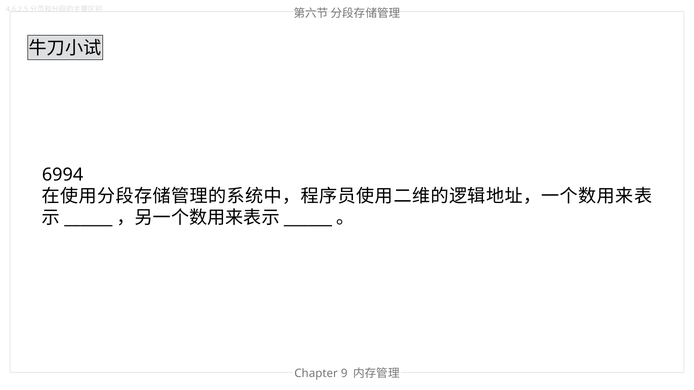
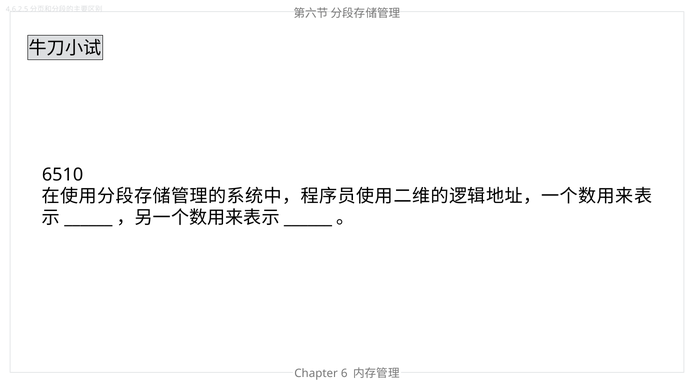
6994: 6994 -> 6510
9: 9 -> 6
